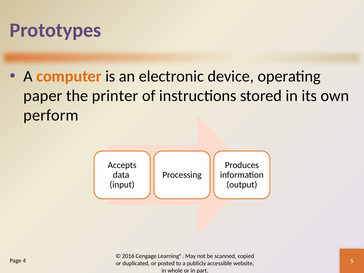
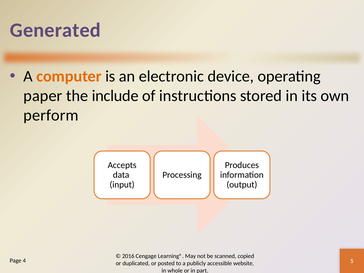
Prototypes: Prototypes -> Generated
printer: printer -> include
